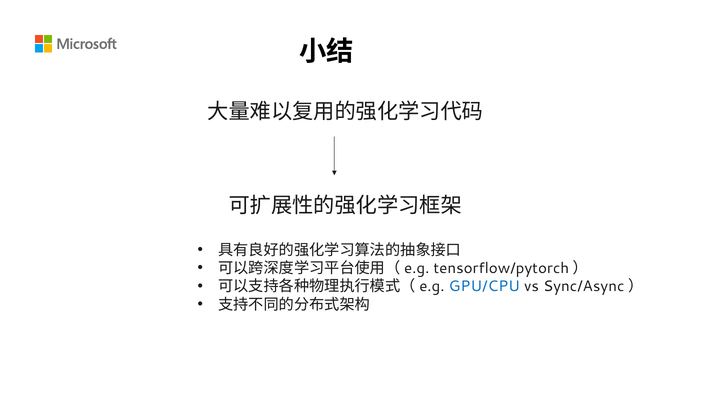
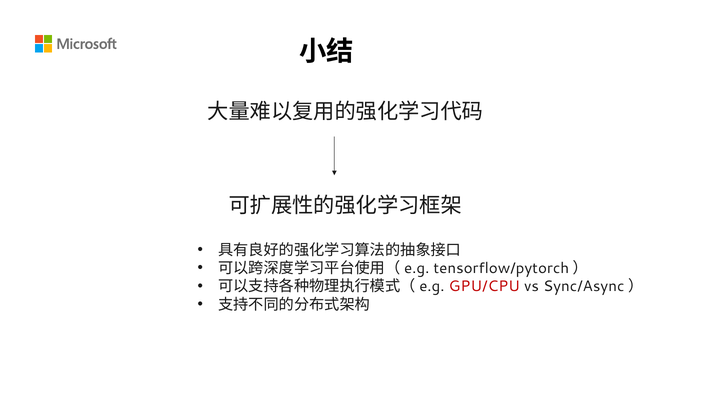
GPU/CPU colour: blue -> red
